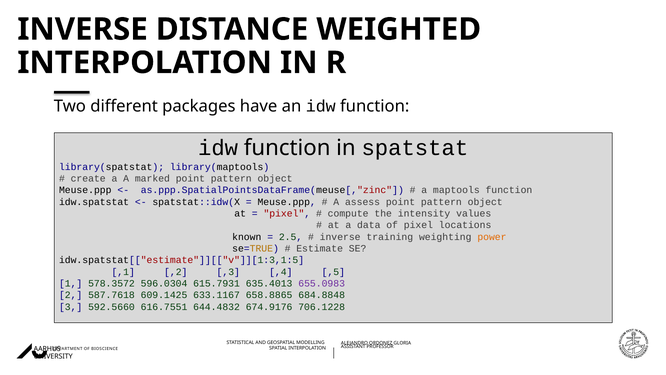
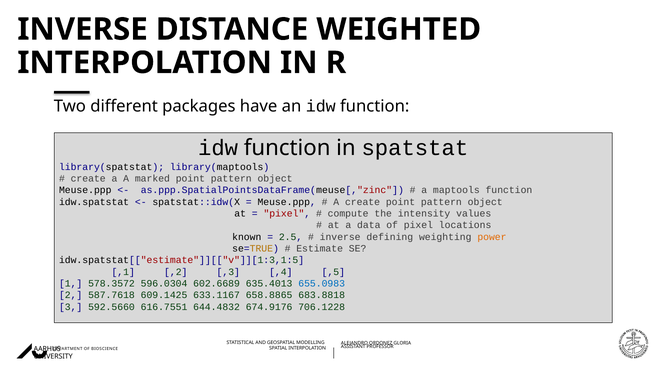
A assess: assess -> create
training: training -> defining
615.7931: 615.7931 -> 602.6689
655.0983 colour: purple -> blue
684.8848: 684.8848 -> 683.8818
